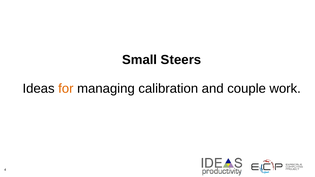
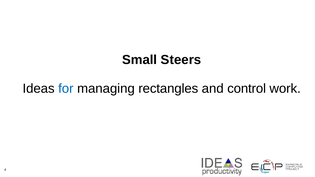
for colour: orange -> blue
calibration: calibration -> rectangles
couple: couple -> control
